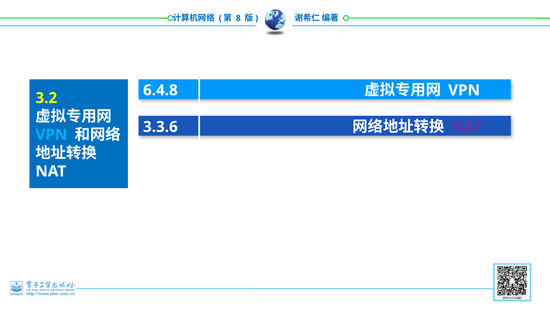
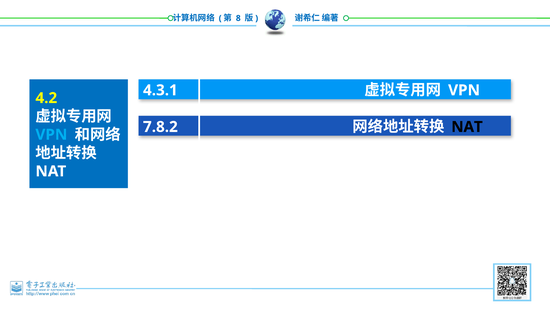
6.4.8: 6.4.8 -> 4.3.1
3.2: 3.2 -> 4.2
3.3.6: 3.3.6 -> 7.8.2
NAT at (467, 127) colour: purple -> black
